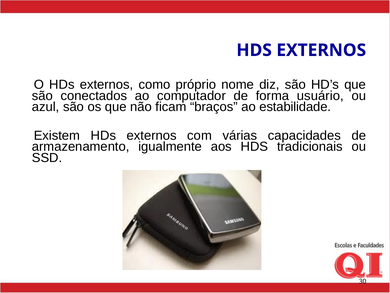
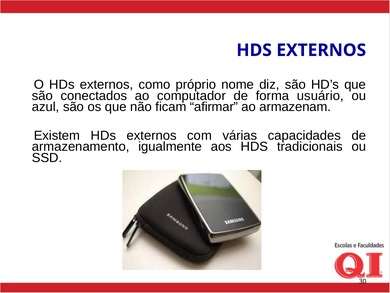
braços: braços -> afirmar
estabilidade: estabilidade -> armazenam
